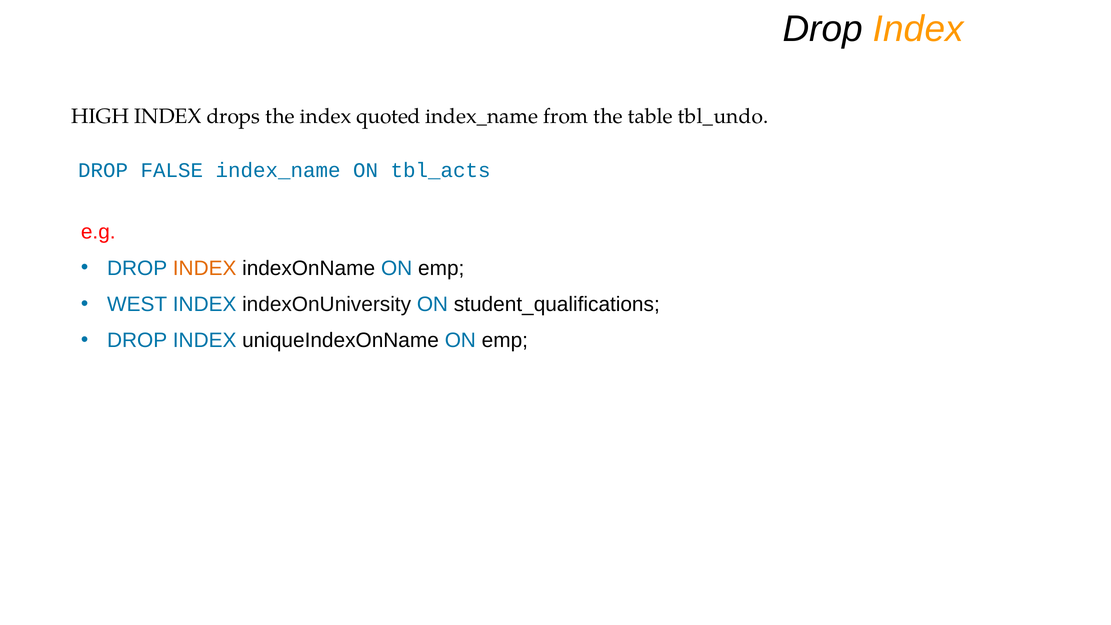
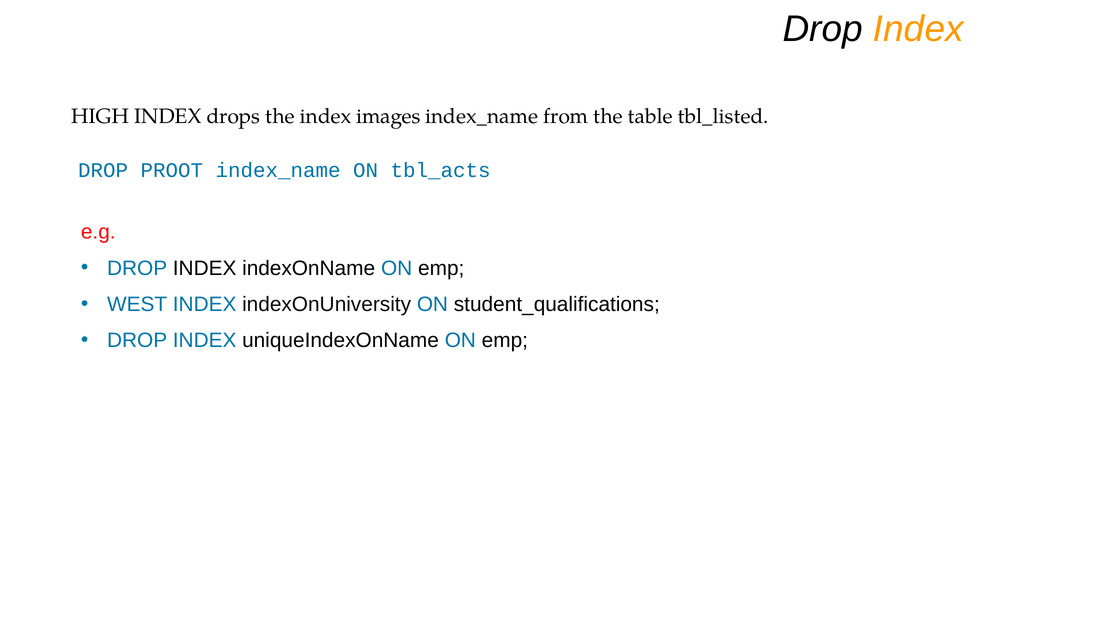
quoted: quoted -> images
tbl_undo: tbl_undo -> tbl_listed
FALSE: FALSE -> PROOT
INDEX at (205, 268) colour: orange -> black
